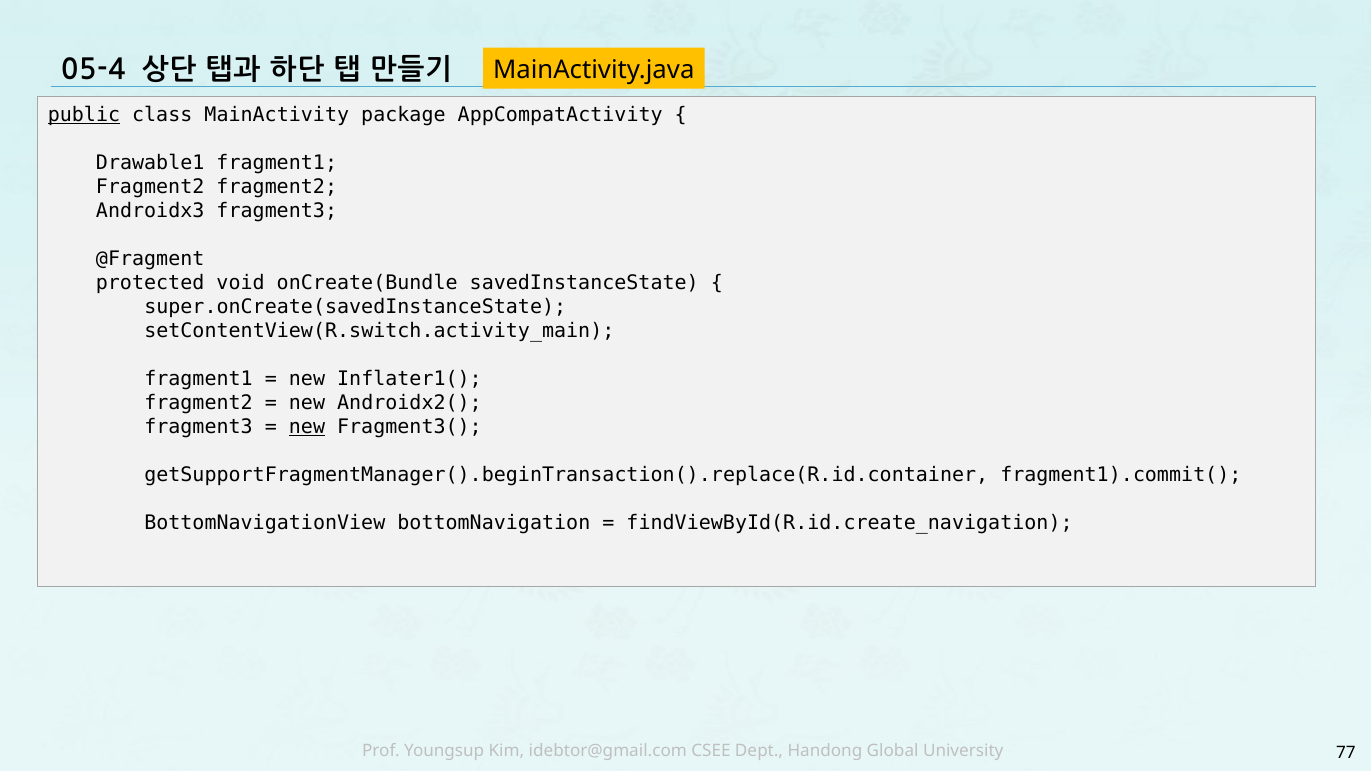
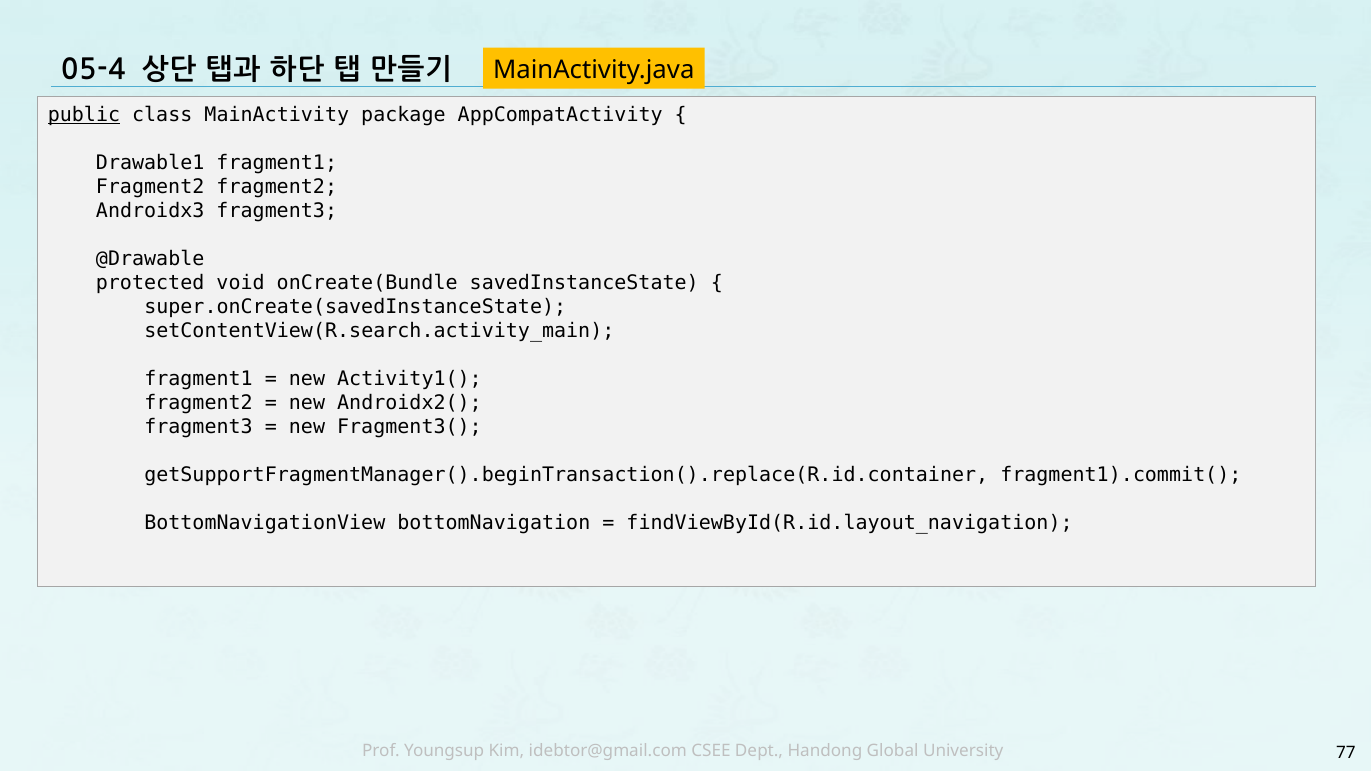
@Fragment: @Fragment -> @Drawable
setContentView(R.switch.activity_main: setContentView(R.switch.activity_main -> setContentView(R.search.activity_main
Inflater1(: Inflater1( -> Activity1(
new at (307, 427) underline: present -> none
findViewById(R.id.create_navigation: findViewById(R.id.create_navigation -> findViewById(R.id.layout_navigation
